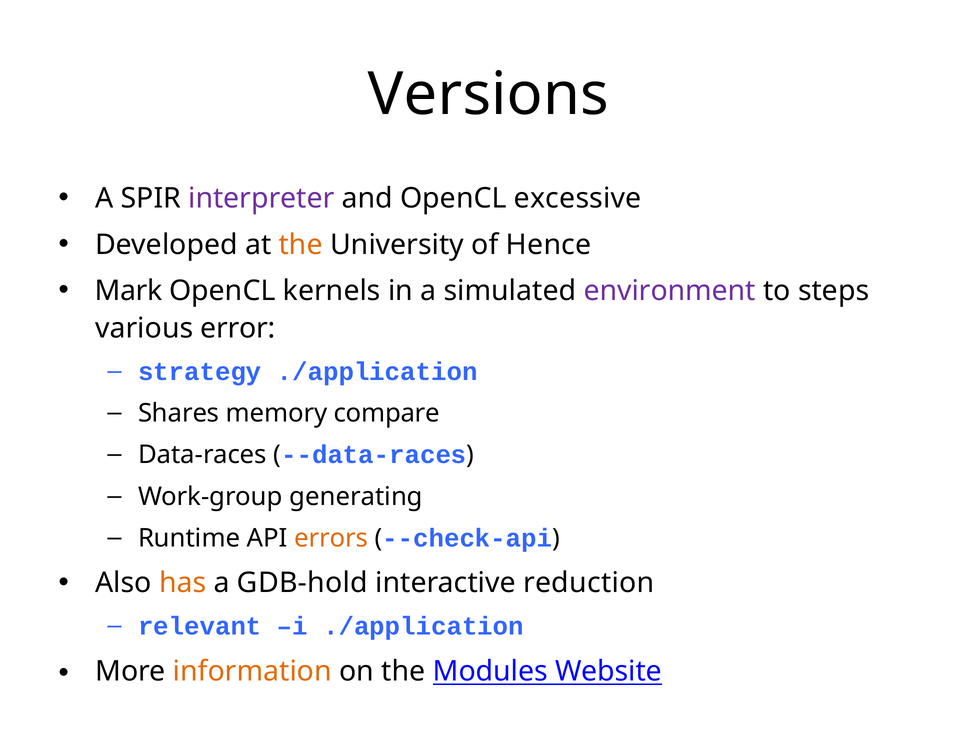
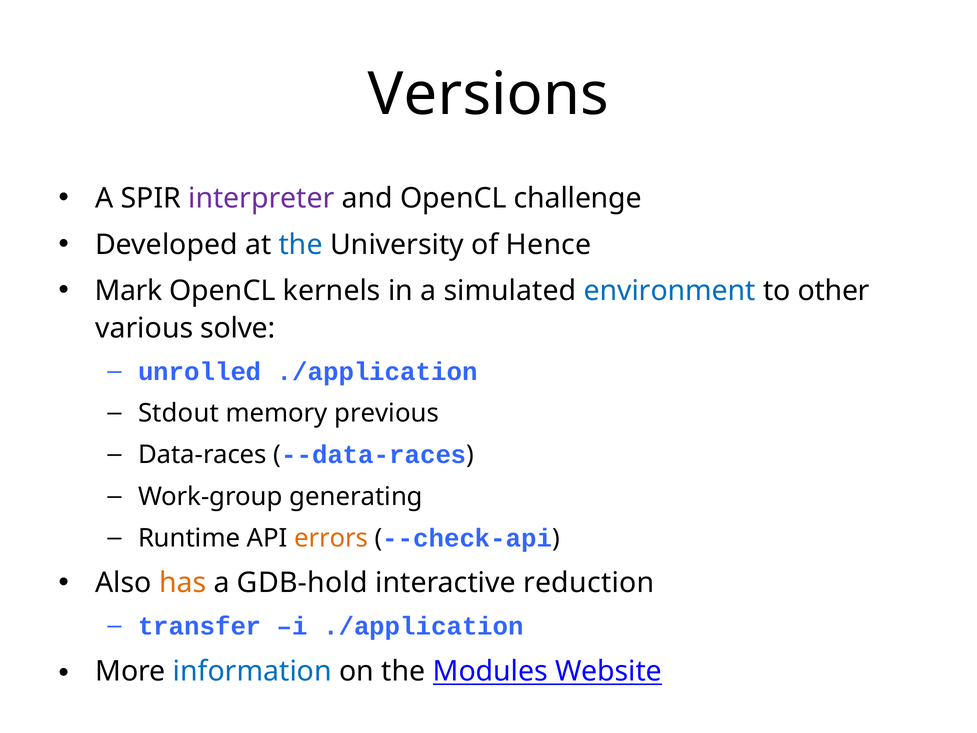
excessive: excessive -> challenge
the at (301, 245) colour: orange -> blue
environment colour: purple -> blue
steps: steps -> other
error: error -> solve
strategy: strategy -> unrolled
Shares: Shares -> Stdout
compare: compare -> previous
relevant: relevant -> transfer
information colour: orange -> blue
